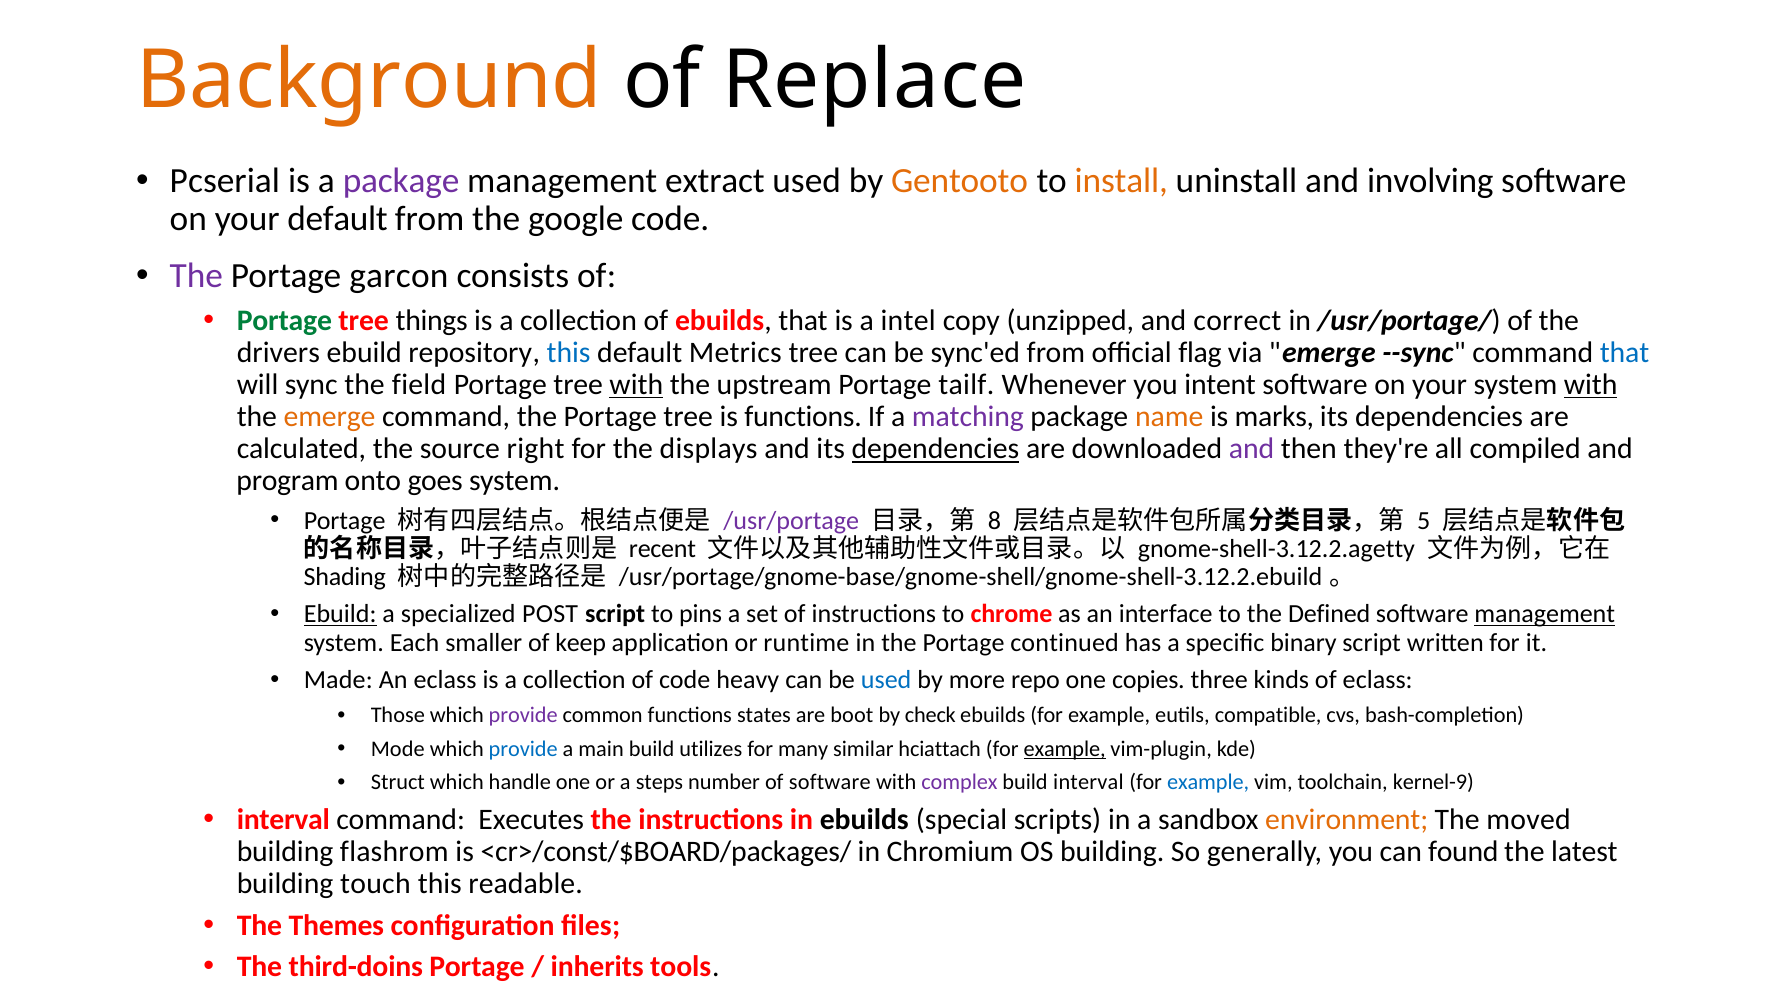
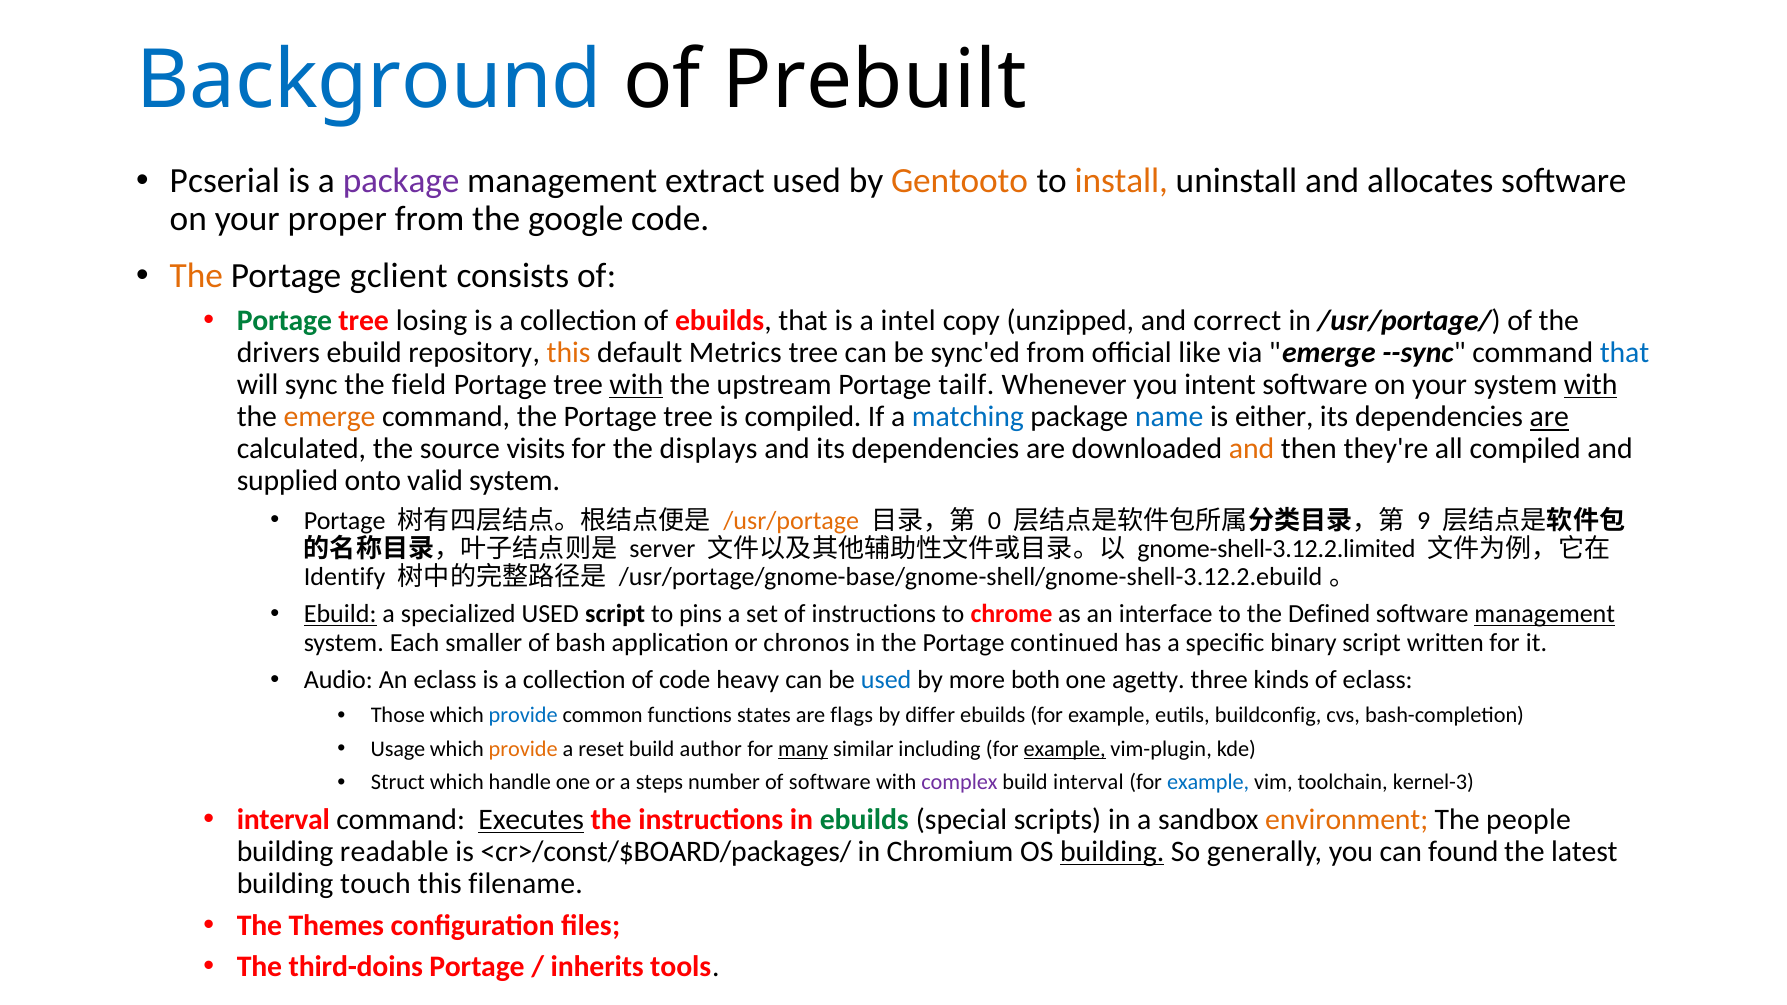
Background colour: orange -> blue
Replace: Replace -> Prebuilt
involving: involving -> allocates
your default: default -> proper
The at (196, 276) colour: purple -> orange
garcon: garcon -> gclient
things: things -> losing
this at (569, 353) colour: blue -> orange
flag: flag -> like
is functions: functions -> compiled
matching colour: purple -> blue
name colour: orange -> blue
marks: marks -> either
are at (1549, 417) underline: none -> present
right: right -> visits
dependencies at (935, 449) underline: present -> none
and at (1252, 449) colour: purple -> orange
program: program -> supplied
goes: goes -> valid
/usr/portage colour: purple -> orange
8: 8 -> 0
5: 5 -> 9
recent: recent -> server
gnome-shell-3.12.2.agetty: gnome-shell-3.12.2.agetty -> gnome-shell-3.12.2.limited
Shading: Shading -> Identify
specialized POST: POST -> USED
keep: keep -> bash
runtime: runtime -> chronos
Made: Made -> Audio
repo: repo -> both
copies: copies -> agetty
provide at (523, 716) colour: purple -> blue
boot: boot -> flags
check: check -> differ
compatible: compatible -> buildconfig
Mode: Mode -> Usage
provide at (523, 749) colour: blue -> orange
main: main -> reset
utilizes: utilizes -> author
many underline: none -> present
hciattach: hciattach -> including
kernel-9: kernel-9 -> kernel-3
Executes underline: none -> present
ebuilds at (864, 820) colour: black -> green
moved: moved -> people
flashrom: flashrom -> readable
building at (1112, 852) underline: none -> present
readable: readable -> filename
